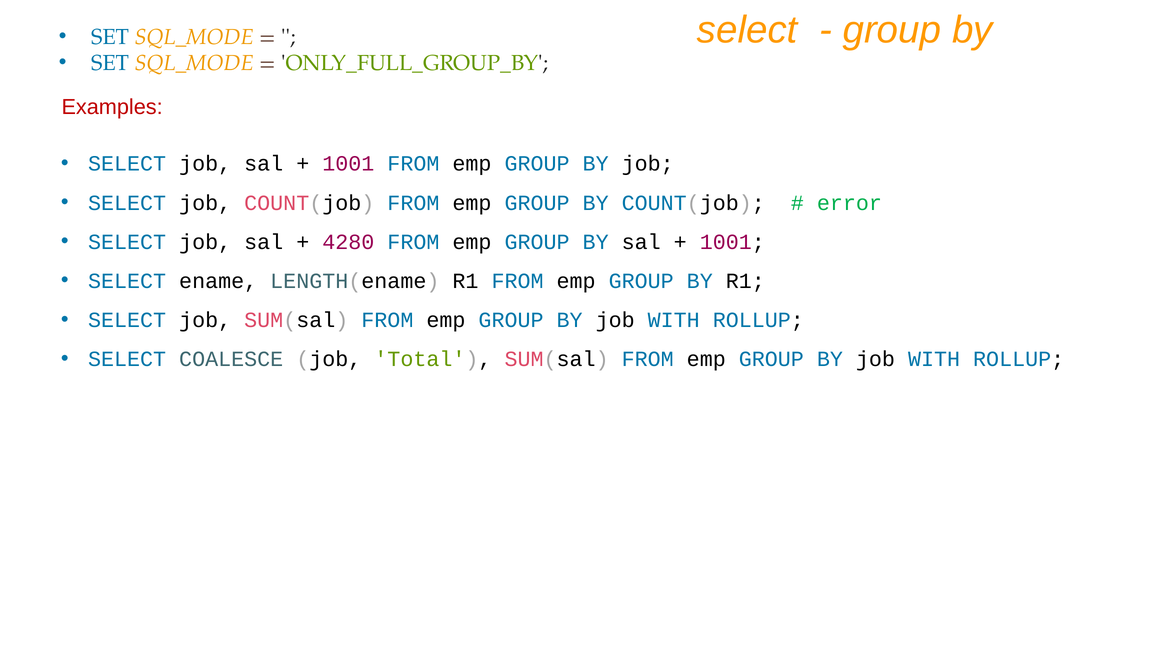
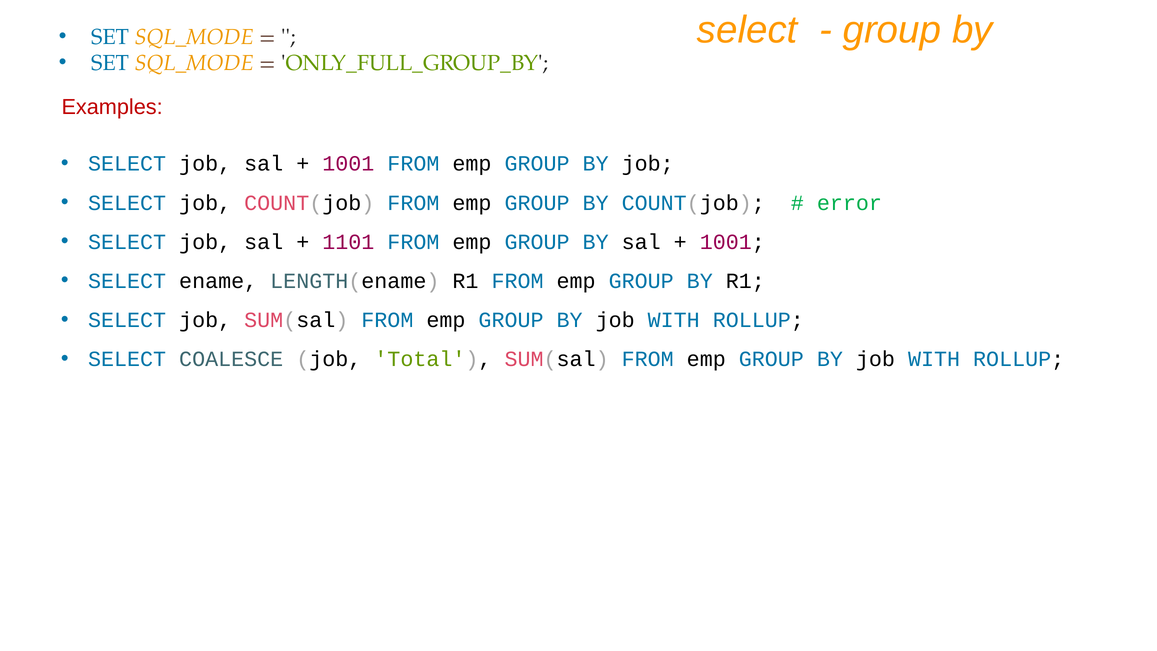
4280: 4280 -> 1101
